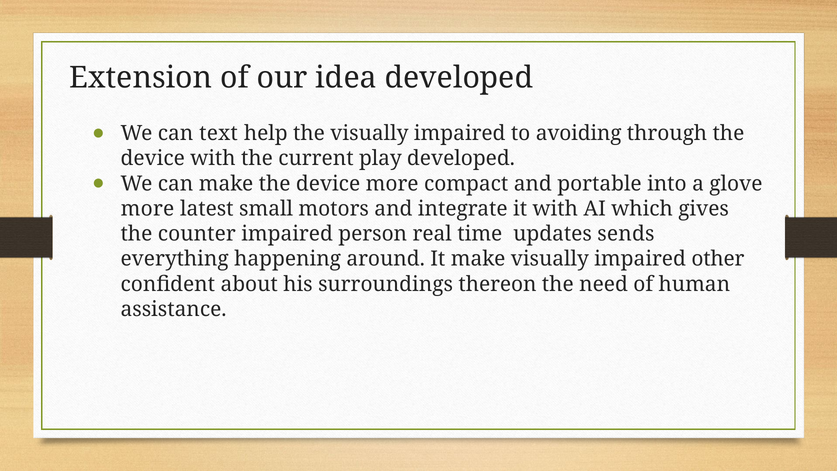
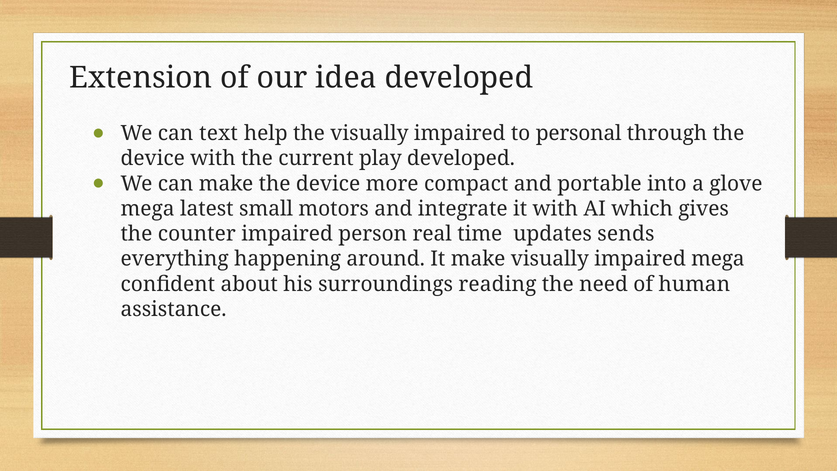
avoiding: avoiding -> personal
more at (148, 209): more -> mega
impaired other: other -> mega
thereon: thereon -> reading
